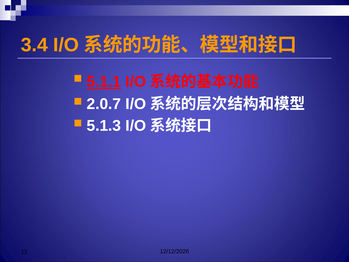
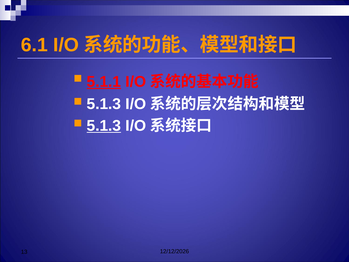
3.4: 3.4 -> 6.1
2.0.7 at (104, 104): 2.0.7 -> 5.1.3
5.1.3 at (104, 126) underline: none -> present
